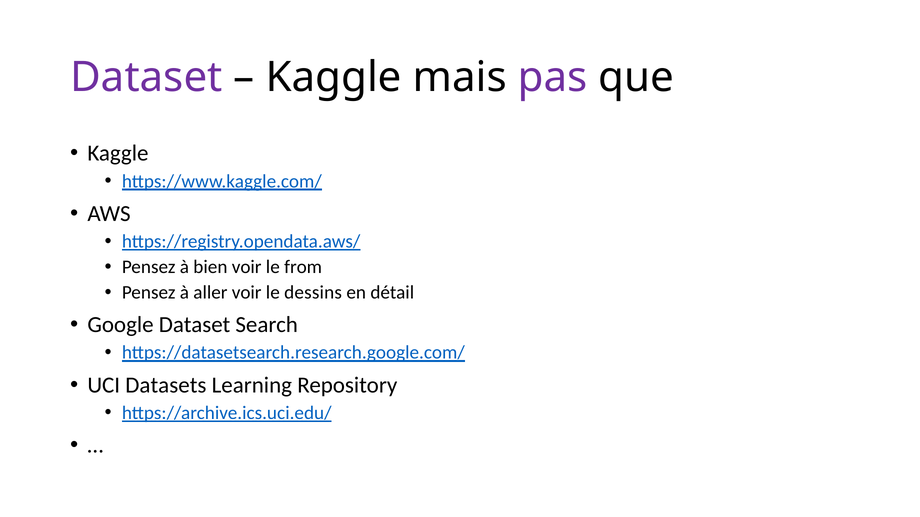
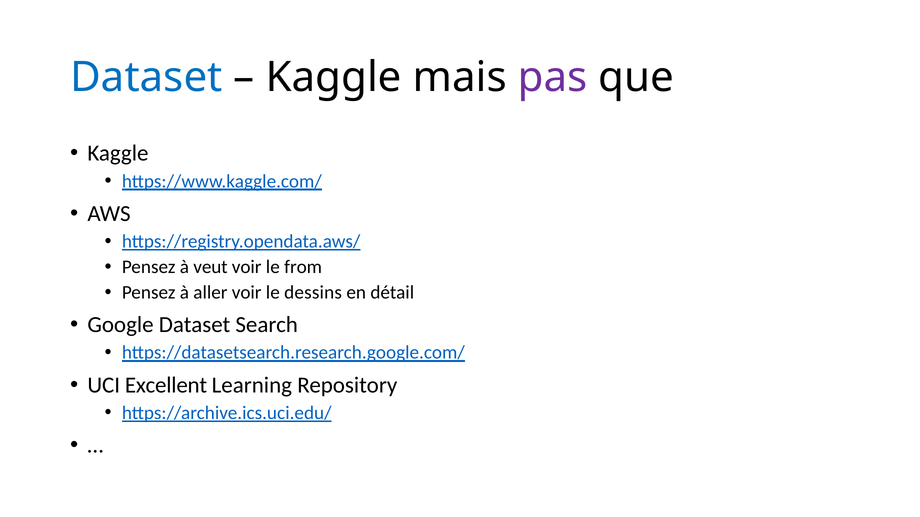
Dataset at (146, 77) colour: purple -> blue
bien: bien -> veut
Datasets: Datasets -> Excellent
